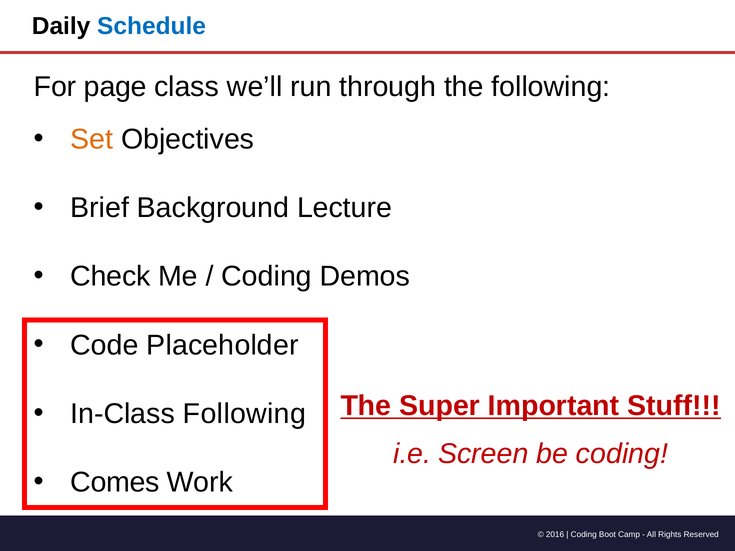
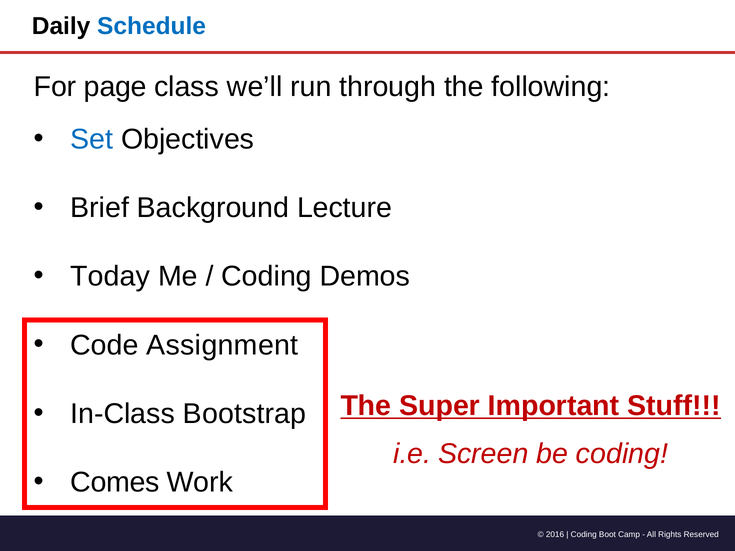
Set colour: orange -> blue
Check: Check -> Today
Placeholder: Placeholder -> Assignment
In-Class Following: Following -> Bootstrap
